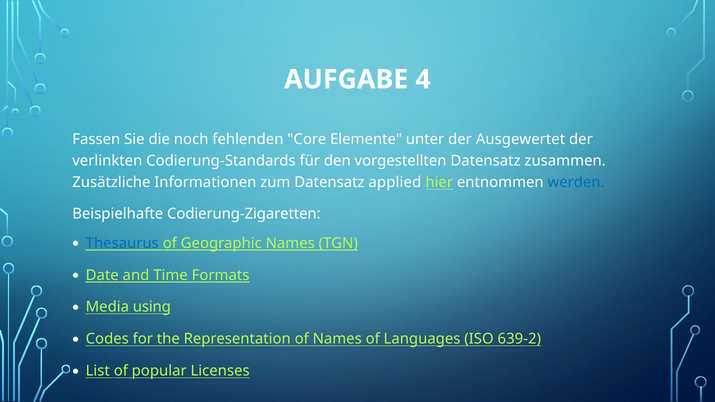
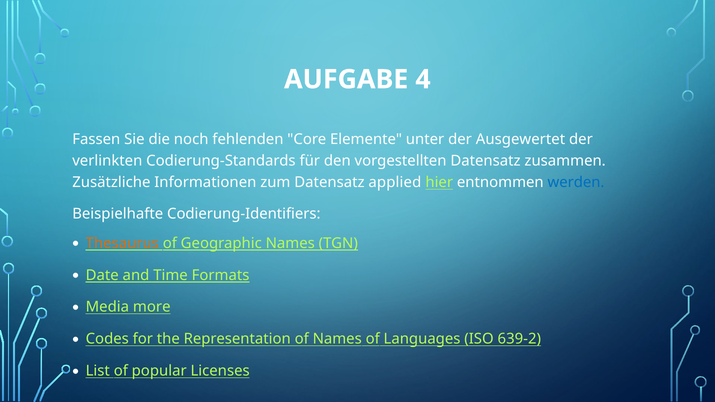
Codierung-Zigaretten: Codierung-Zigaretten -> Codierung-Identifiers
Thesaurus colour: blue -> orange
using: using -> more
